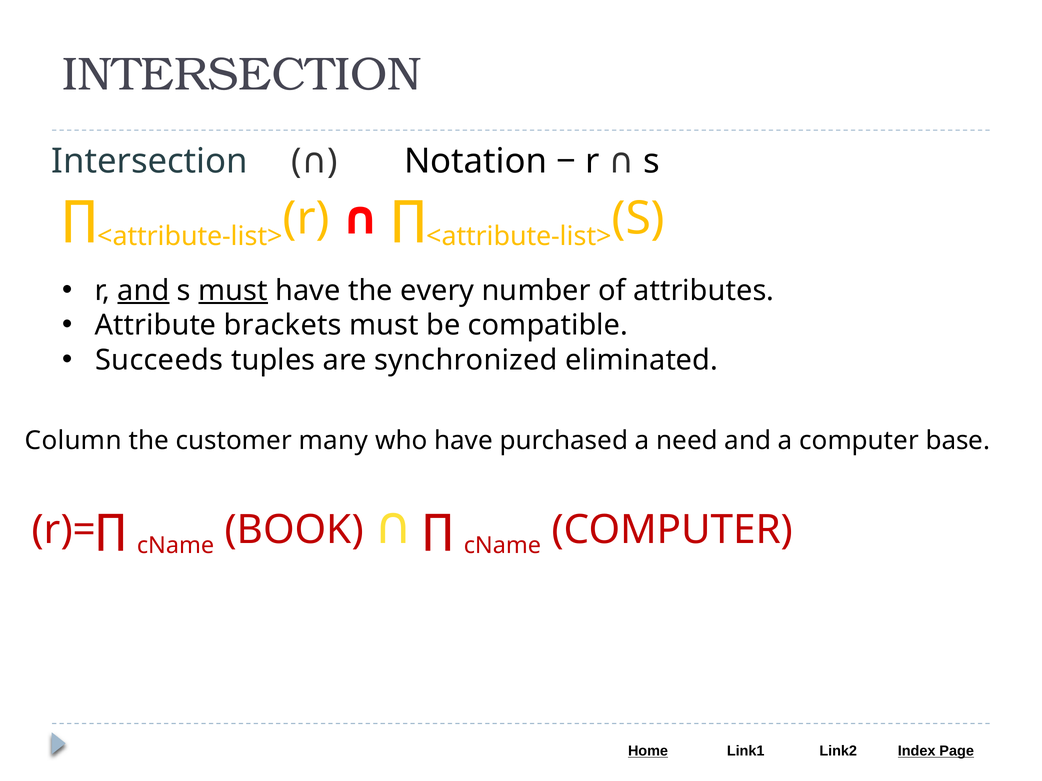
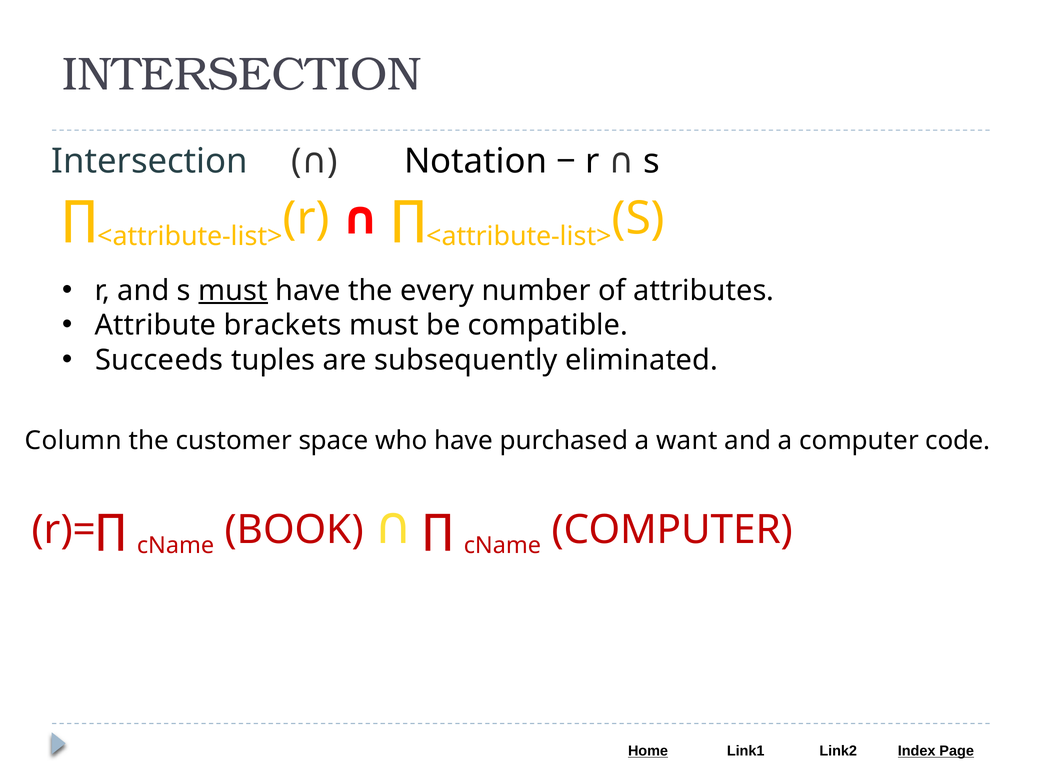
and at (143, 291) underline: present -> none
synchronized: synchronized -> subsequently
many: many -> space
need: need -> want
base: base -> code
